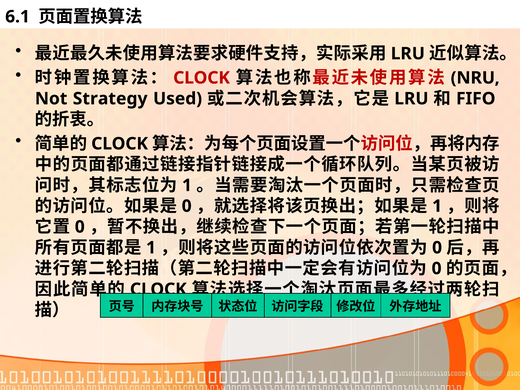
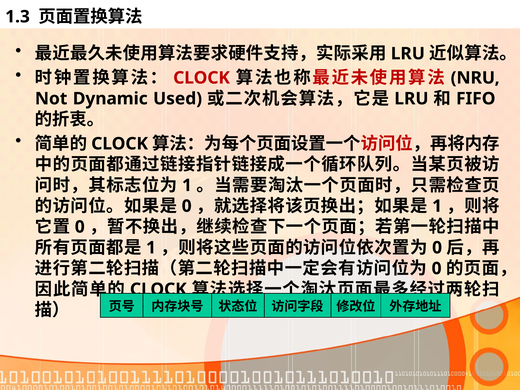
6.1: 6.1 -> 1.3
Strategy: Strategy -> Dynamic
